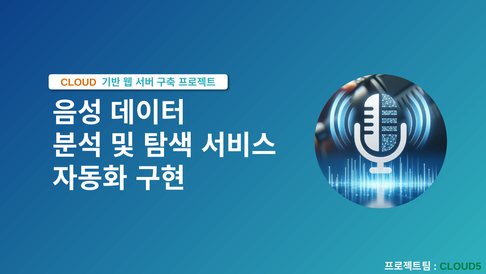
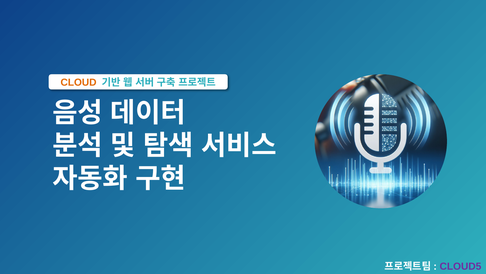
CLOUD5 colour: green -> purple
